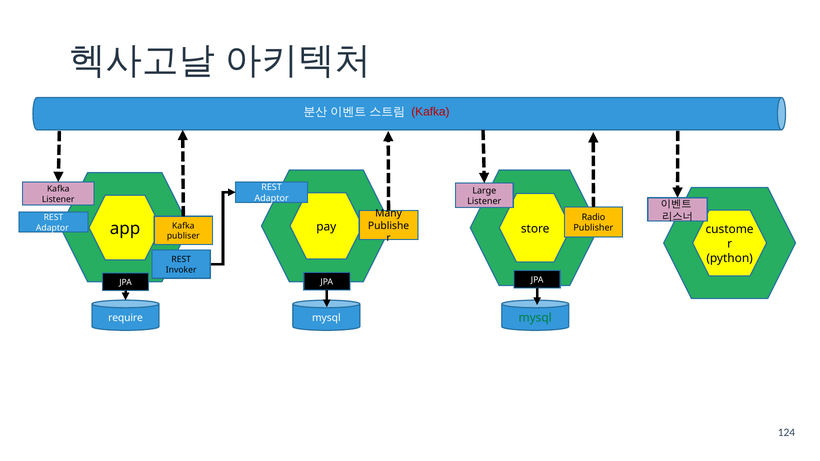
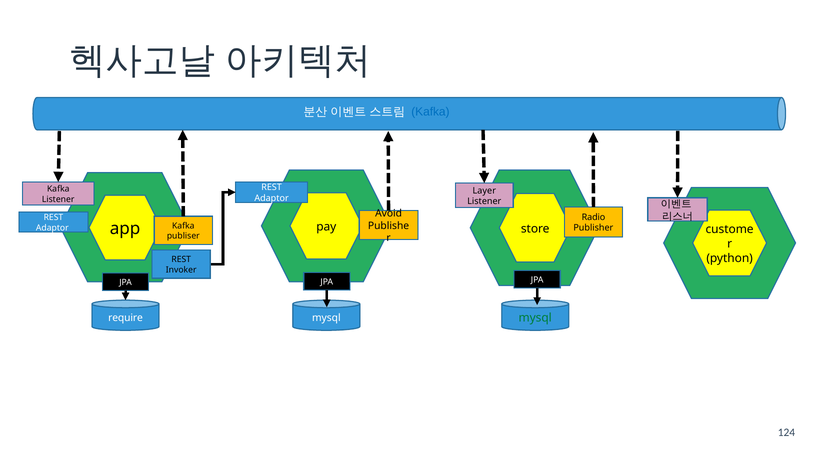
Kafka at (430, 112) colour: red -> blue
Large: Large -> Layer
Many: Many -> Avoid
